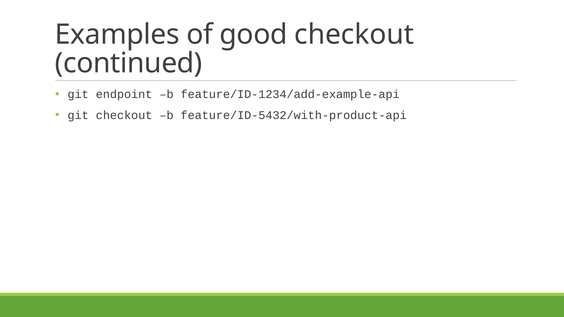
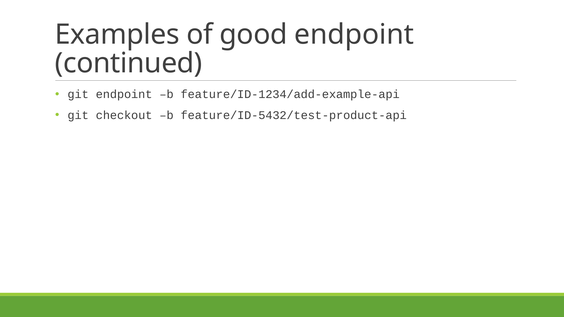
good checkout: checkout -> endpoint
feature/ID-5432/with-product-api: feature/ID-5432/with-product-api -> feature/ID-5432/test-product-api
